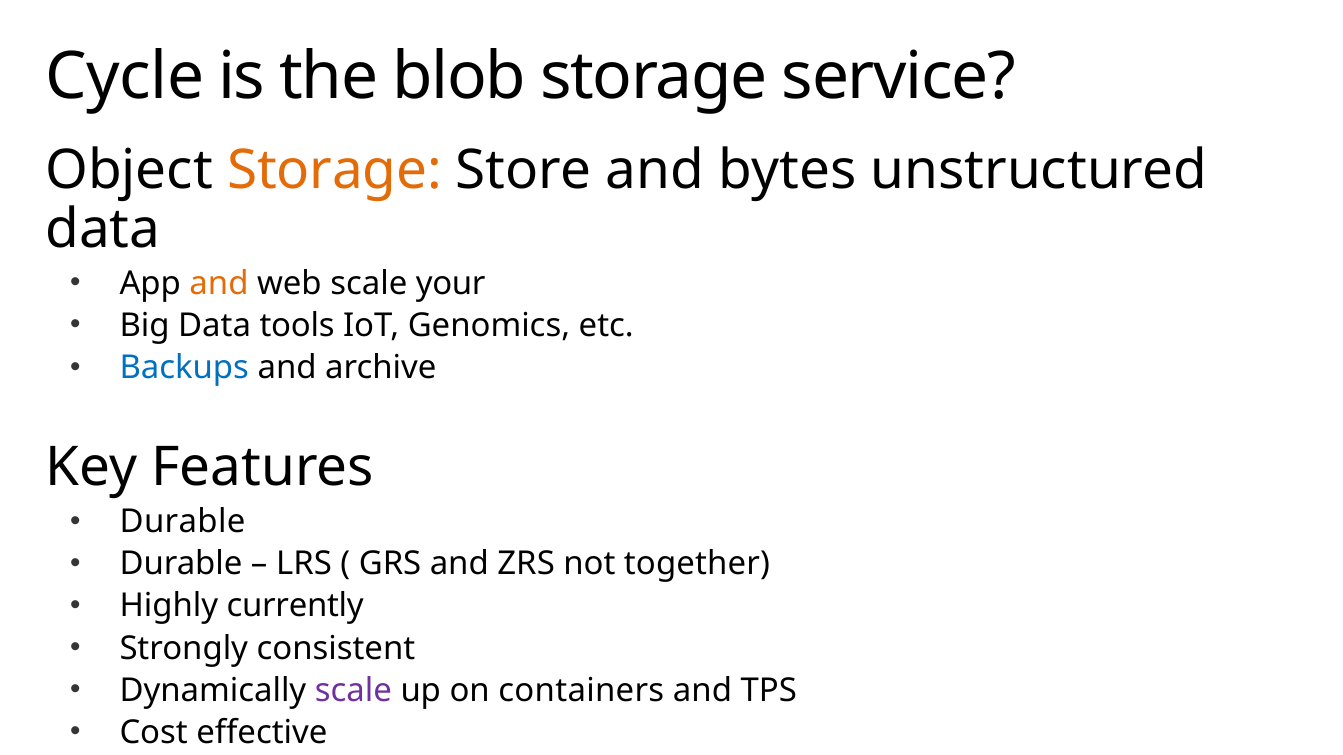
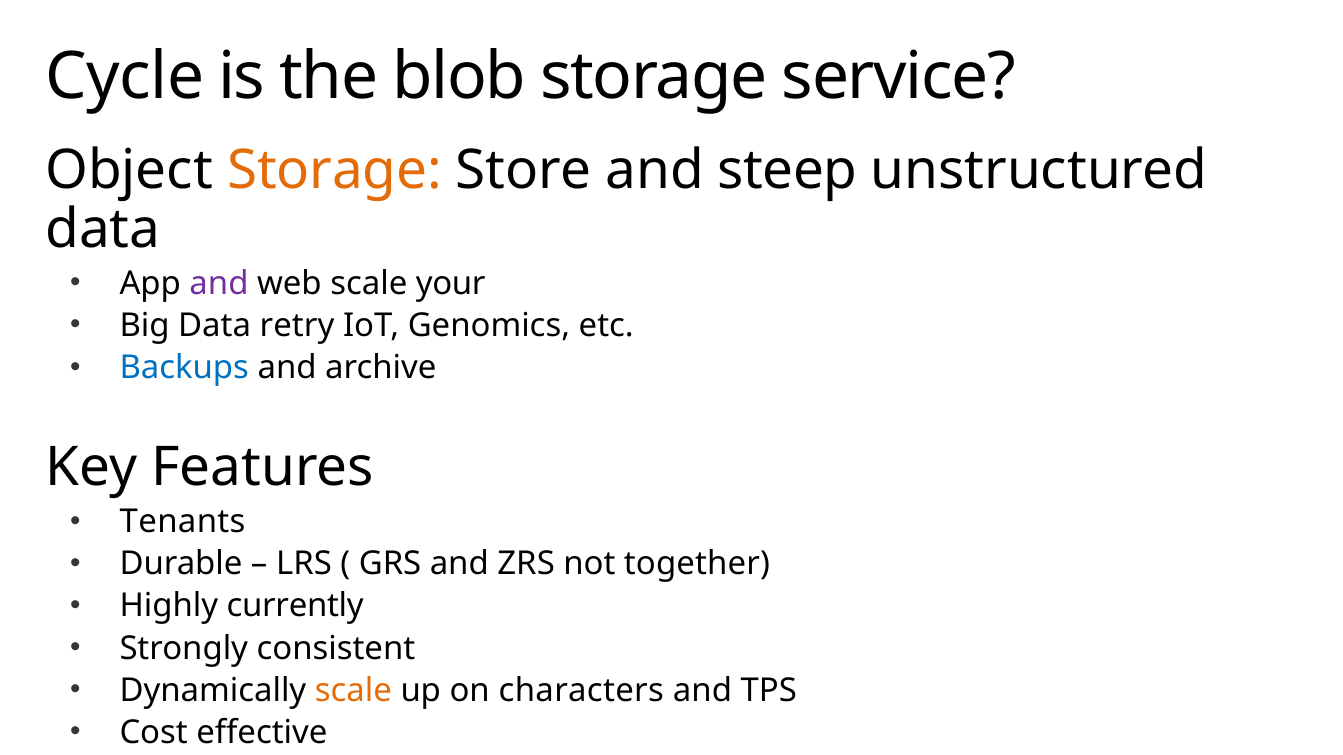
bytes: bytes -> steep
and at (219, 284) colour: orange -> purple
tools: tools -> retry
Durable at (183, 522): Durable -> Tenants
scale at (353, 691) colour: purple -> orange
containers: containers -> characters
